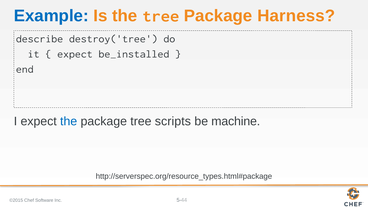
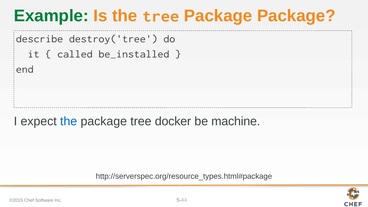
Example colour: blue -> green
Package Harness: Harness -> Package
expect at (75, 54): expect -> called
scripts: scripts -> docker
